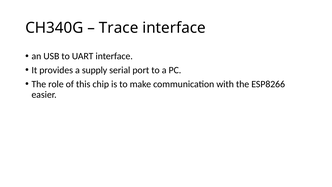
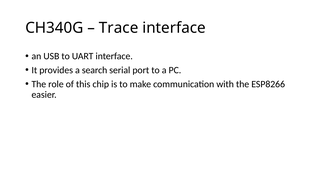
supply: supply -> search
